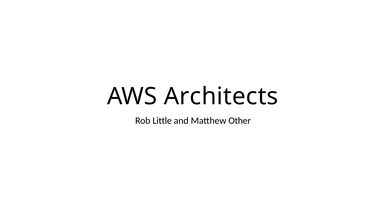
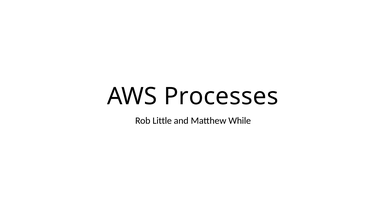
Architects: Architects -> Processes
Other: Other -> While
